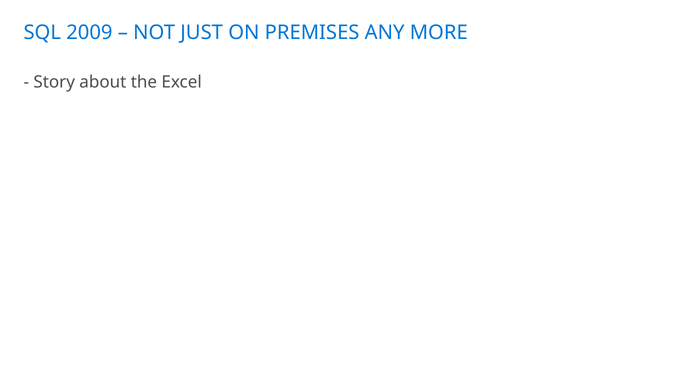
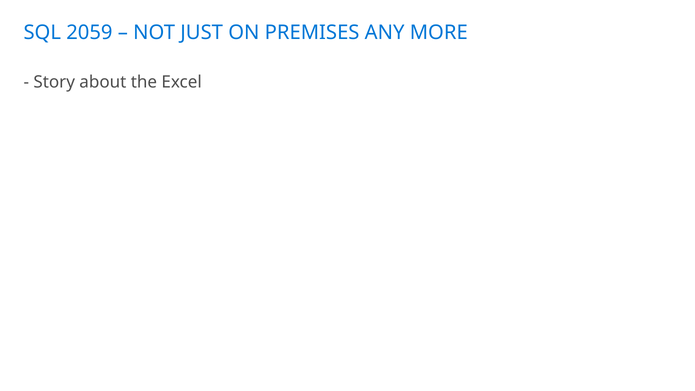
2009: 2009 -> 2059
